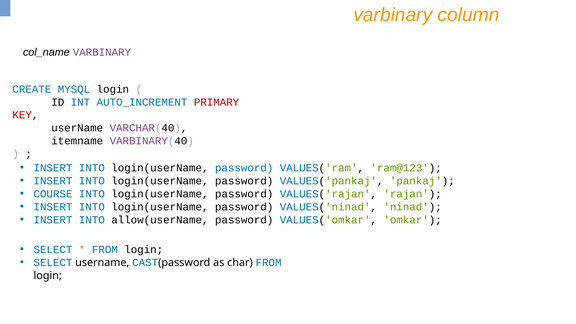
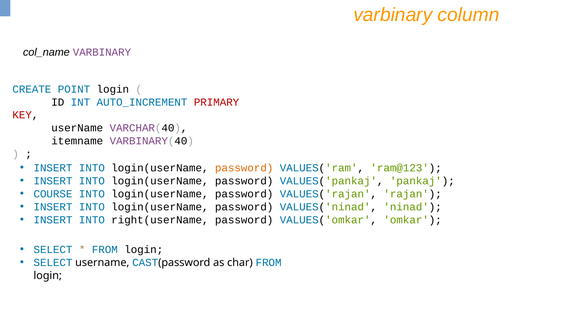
MYSQL: MYSQL -> POINT
password at (244, 168) colour: blue -> orange
allow(userName: allow(userName -> right(userName
